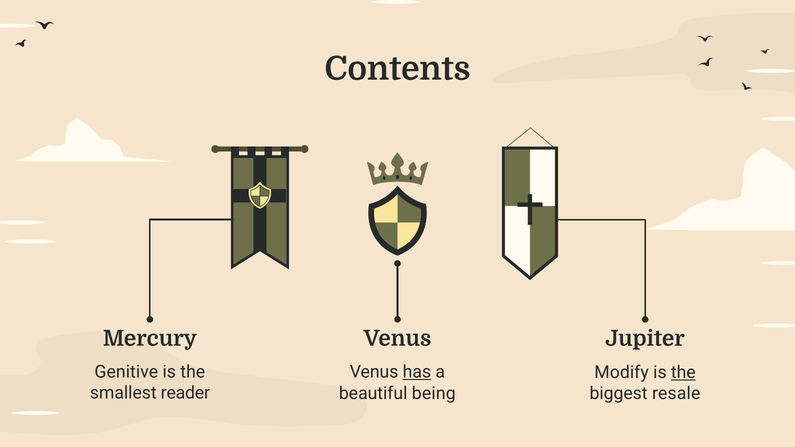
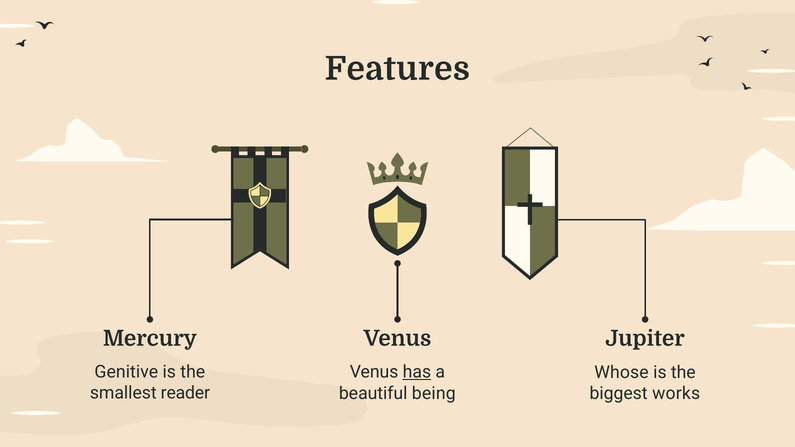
Contents: Contents -> Features
Modify: Modify -> Whose
the at (683, 372) underline: present -> none
resale: resale -> works
